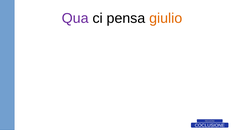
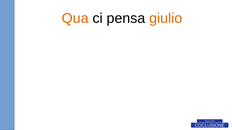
Qua colour: purple -> orange
